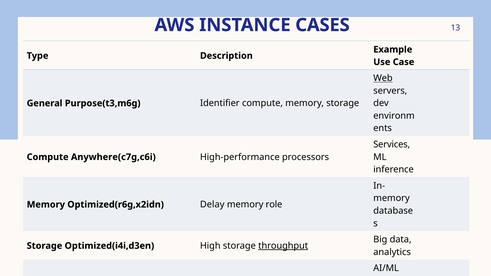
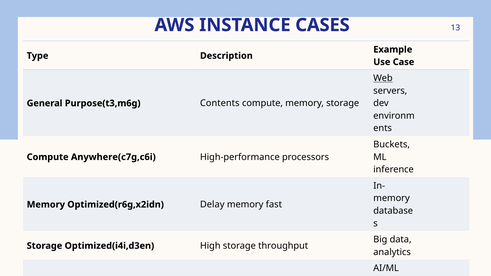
Identifier: Identifier -> Contents
Services: Services -> Buckets
role: role -> fast
throughput underline: present -> none
